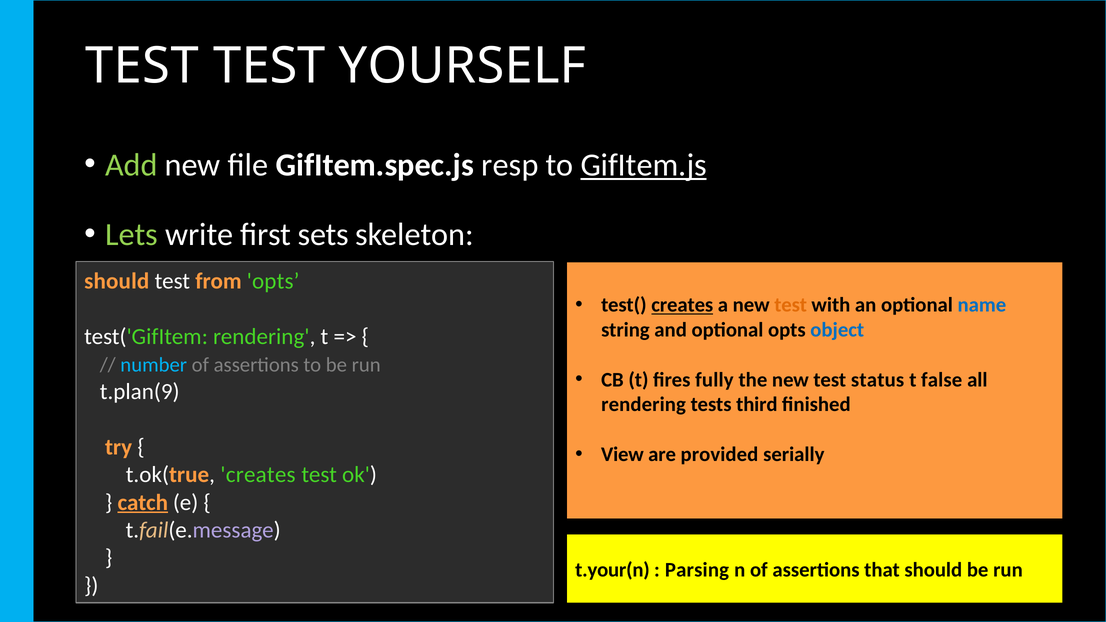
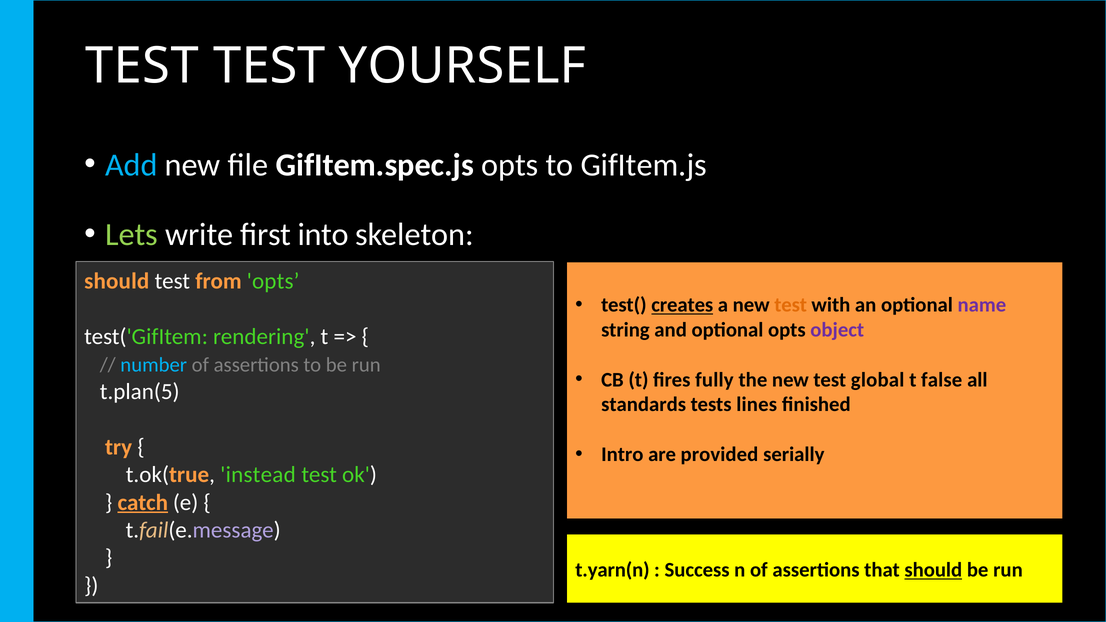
Add colour: light green -> light blue
GifItem.spec.js resp: resp -> opts
GifItem.js underline: present -> none
sets: sets -> into
name colour: blue -> purple
object colour: blue -> purple
status: status -> global
t.plan(9: t.plan(9 -> t.plan(5
rendering at (644, 405): rendering -> standards
third: third -> lines
View: View -> Intro
t.ok(true creates: creates -> instead
t.your(n: t.your(n -> t.yarn(n
Parsing: Parsing -> Success
should at (933, 570) underline: none -> present
